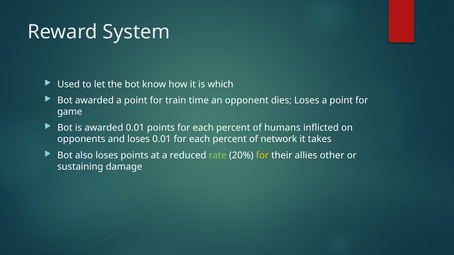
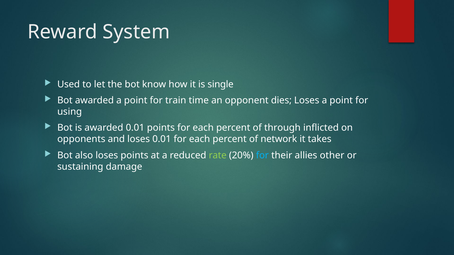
which: which -> single
game: game -> using
humans: humans -> through
for at (262, 156) colour: yellow -> light blue
